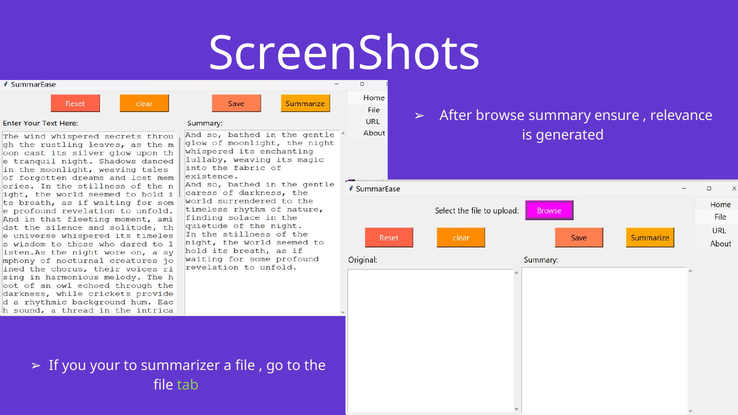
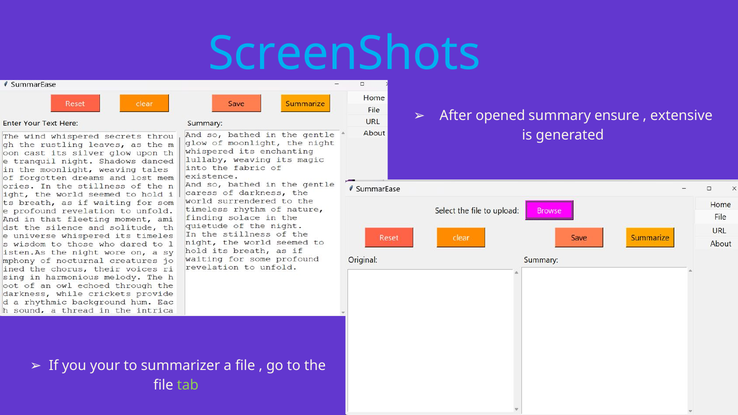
ScreenShots colour: white -> light blue
browse: browse -> opened
relevance: relevance -> extensive
